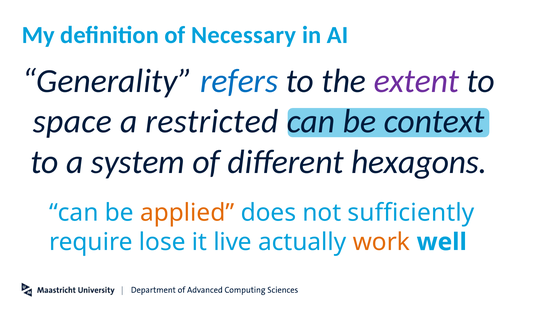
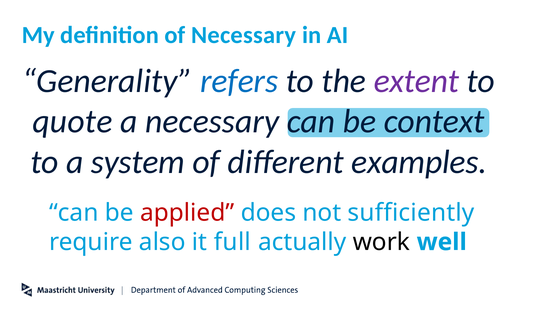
space: space -> quote
a restricted: restricted -> necessary
hexagons: hexagons -> examples
applied colour: orange -> red
lose: lose -> also
live: live -> full
work colour: orange -> black
